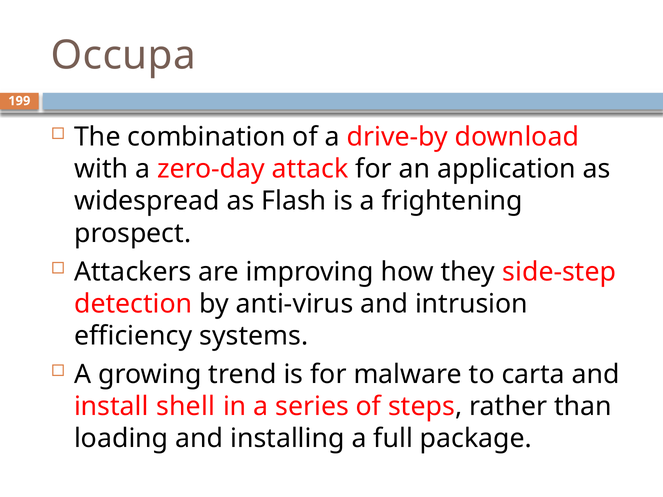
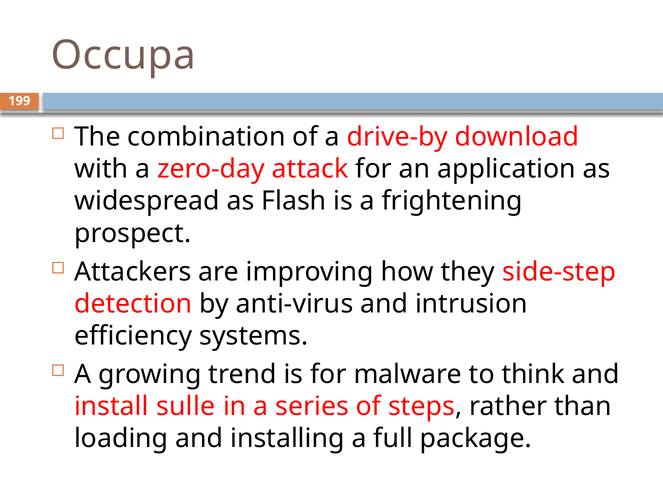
carta: carta -> think
shell: shell -> sulle
